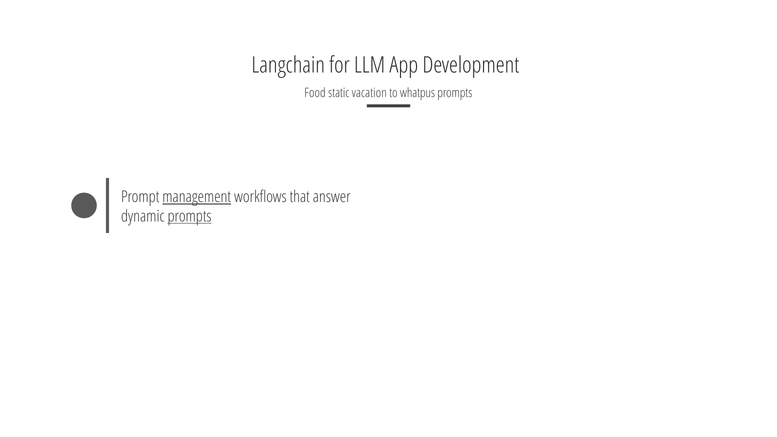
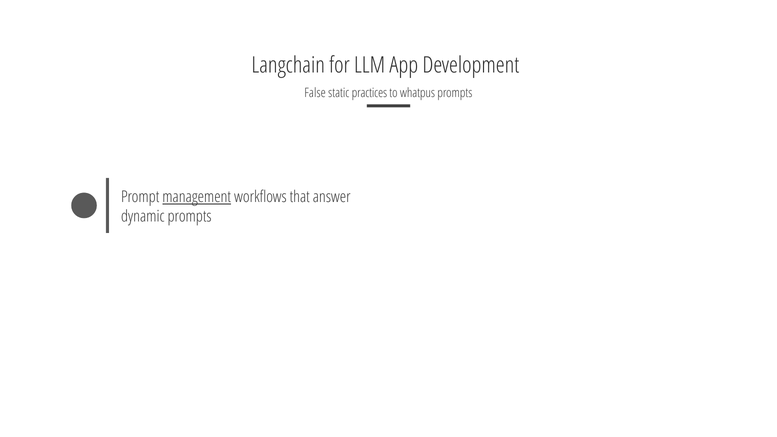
Food: Food -> False
vacation: vacation -> practices
prompts at (190, 216) underline: present -> none
